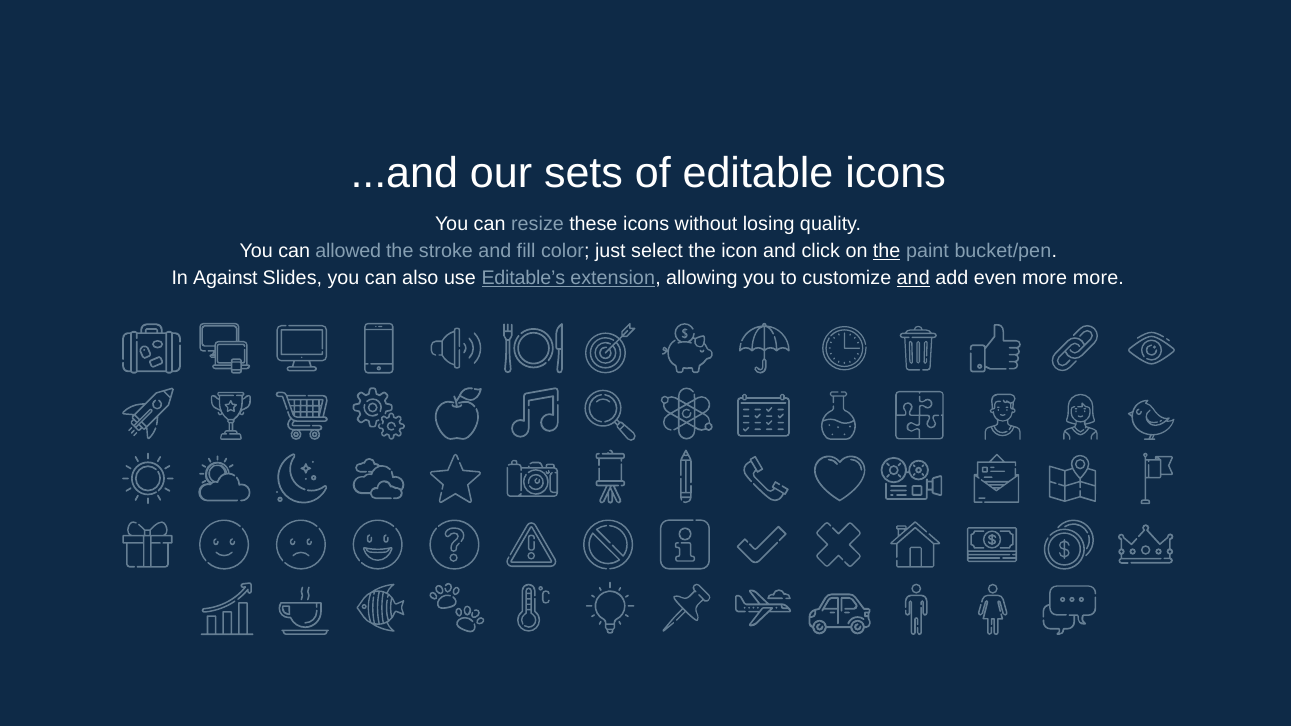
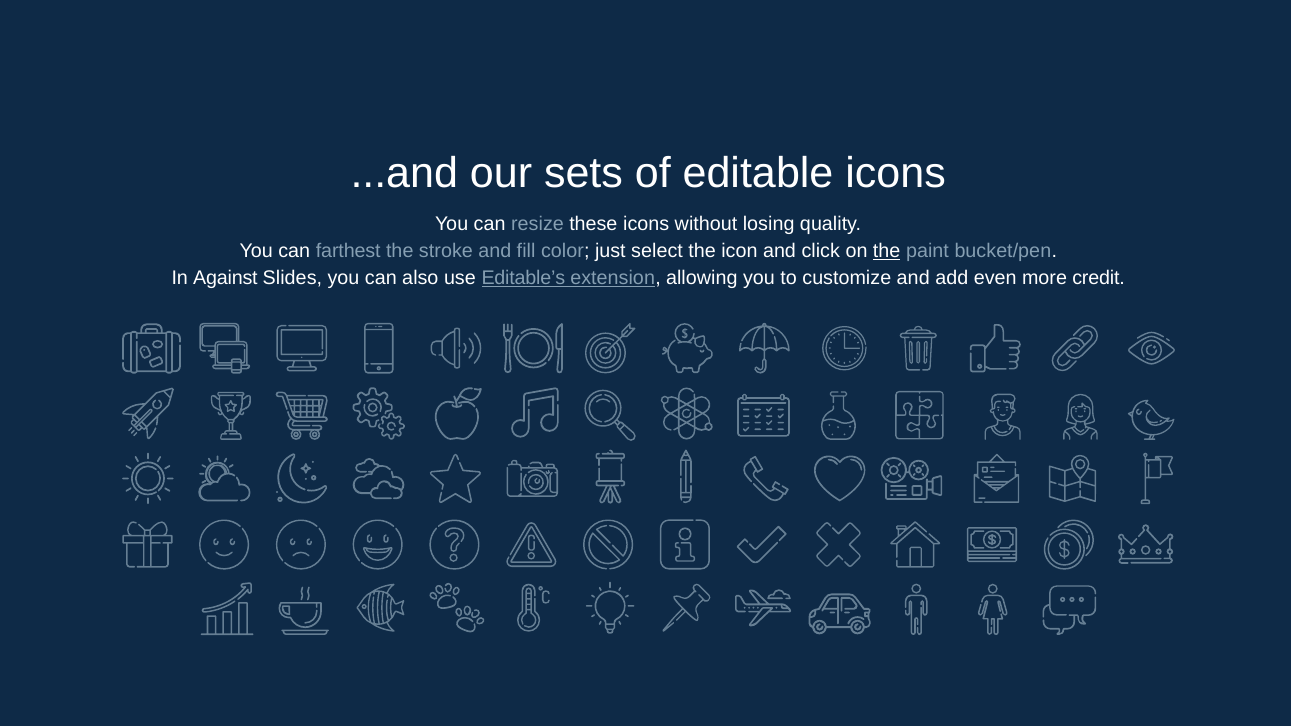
allowed: allowed -> farthest
and at (913, 278) underline: present -> none
more more: more -> credit
